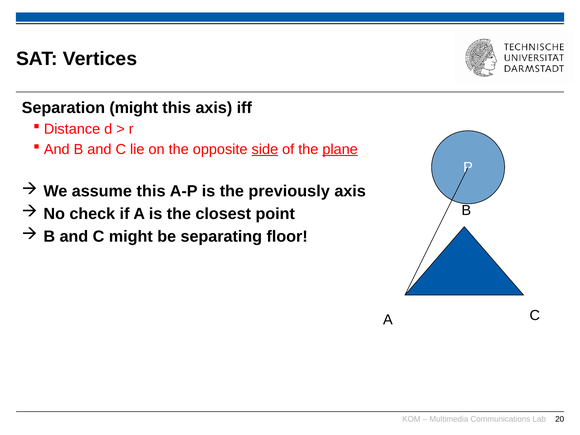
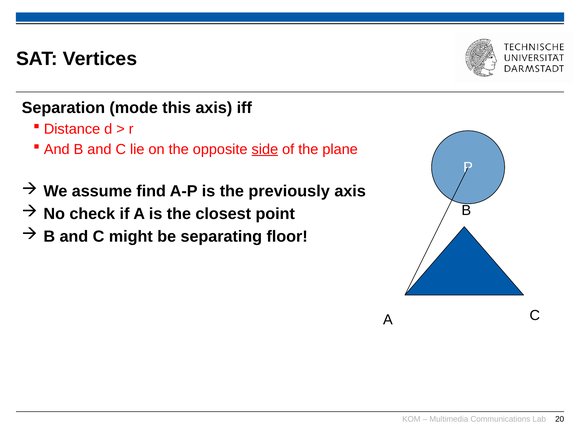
Separation might: might -> mode
plane underline: present -> none
assume this: this -> find
